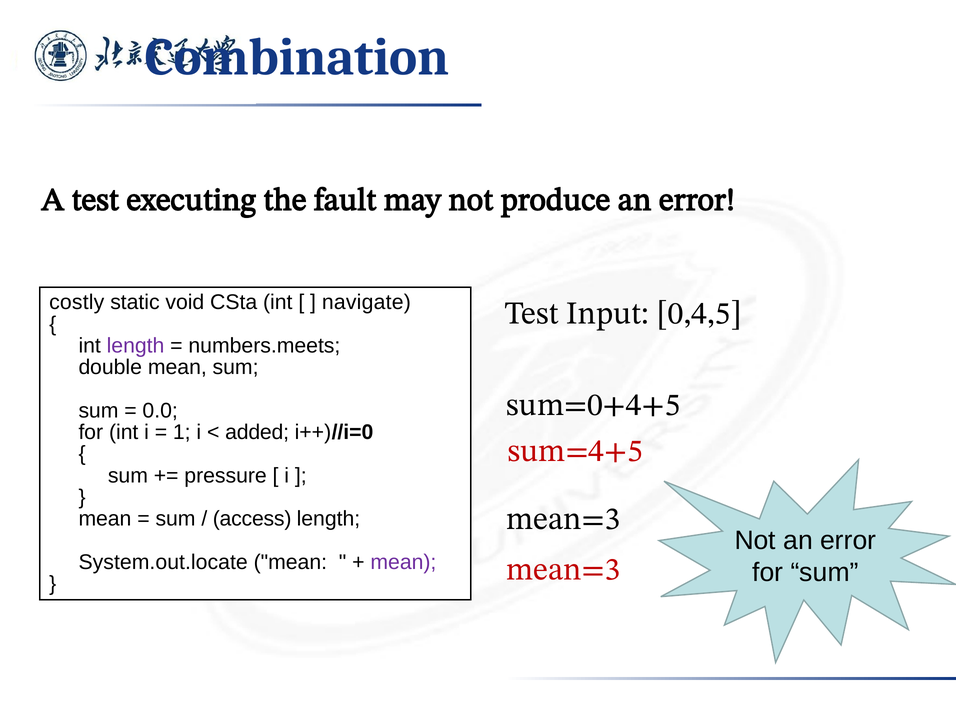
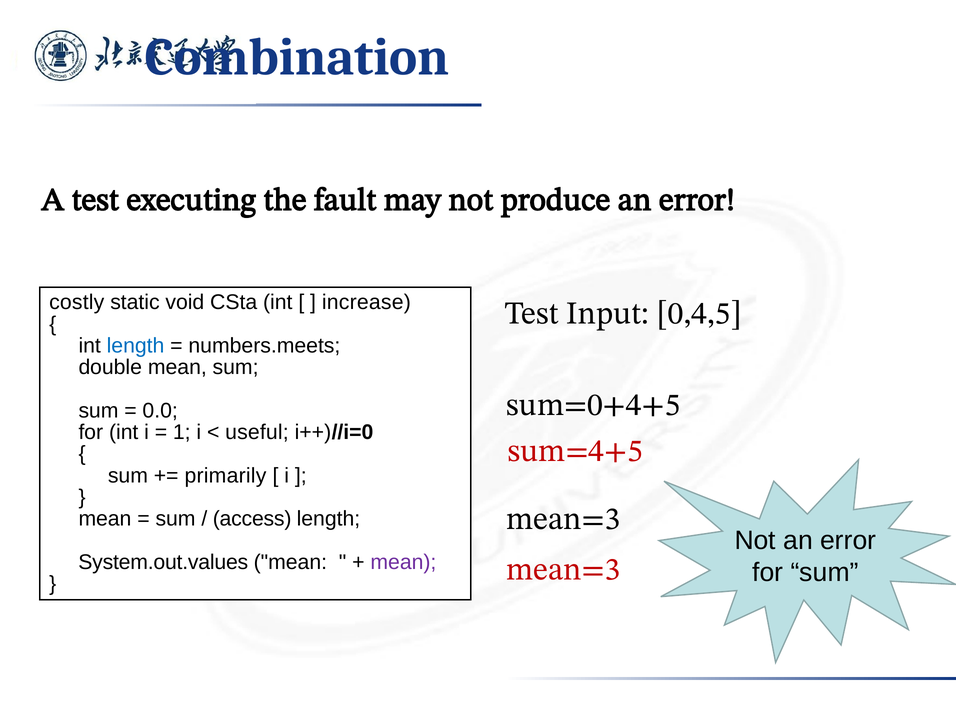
navigate: navigate -> increase
length at (136, 346) colour: purple -> blue
added: added -> useful
pressure: pressure -> primarily
System.out.locate: System.out.locate -> System.out.values
